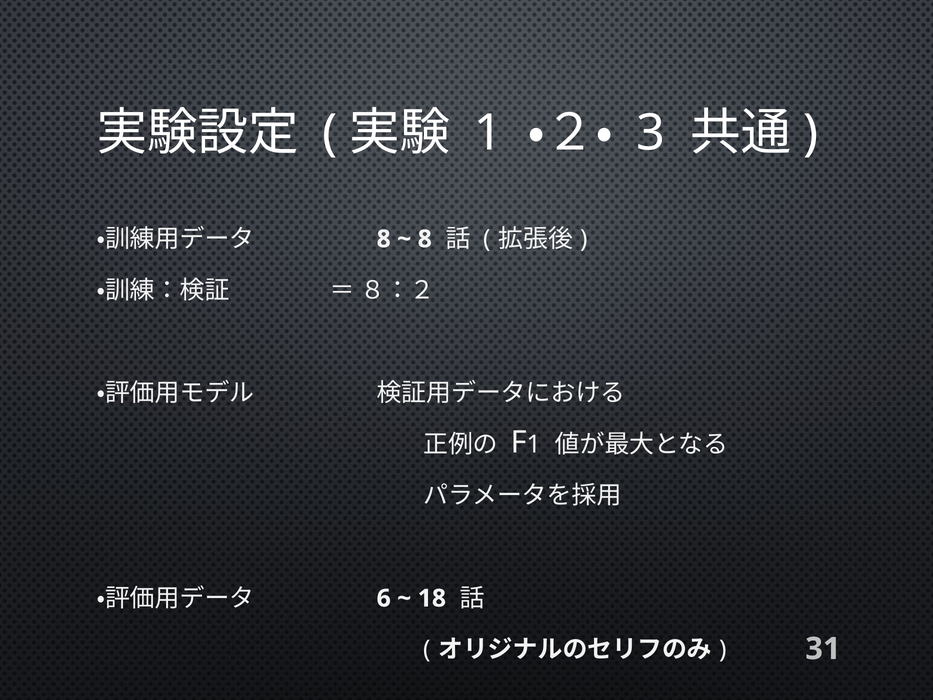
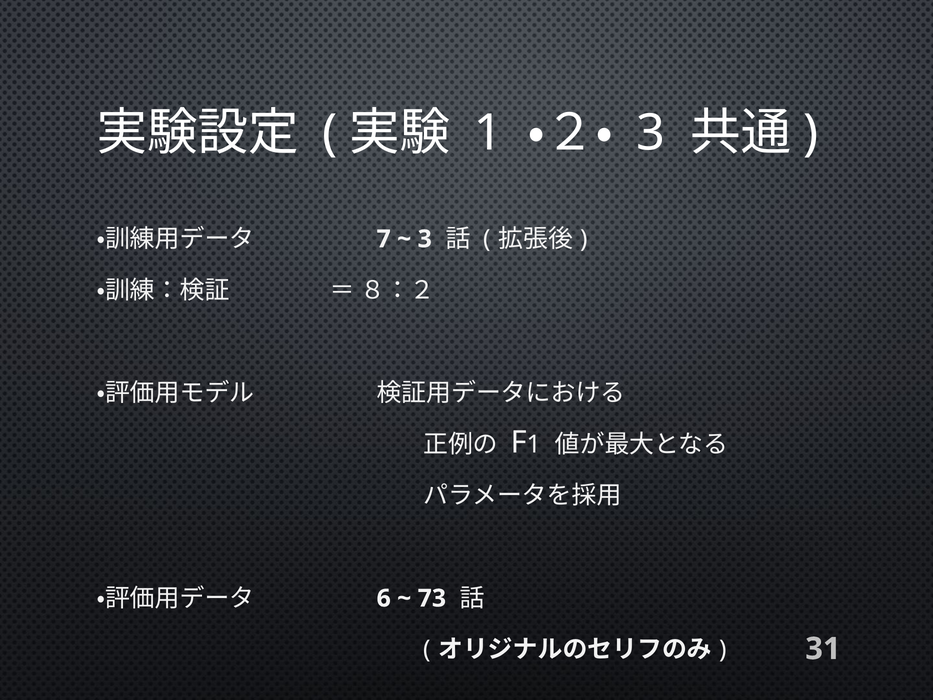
8 at (384, 239): 8 -> 7
8 at (425, 239): 8 -> 3
18: 18 -> 73
